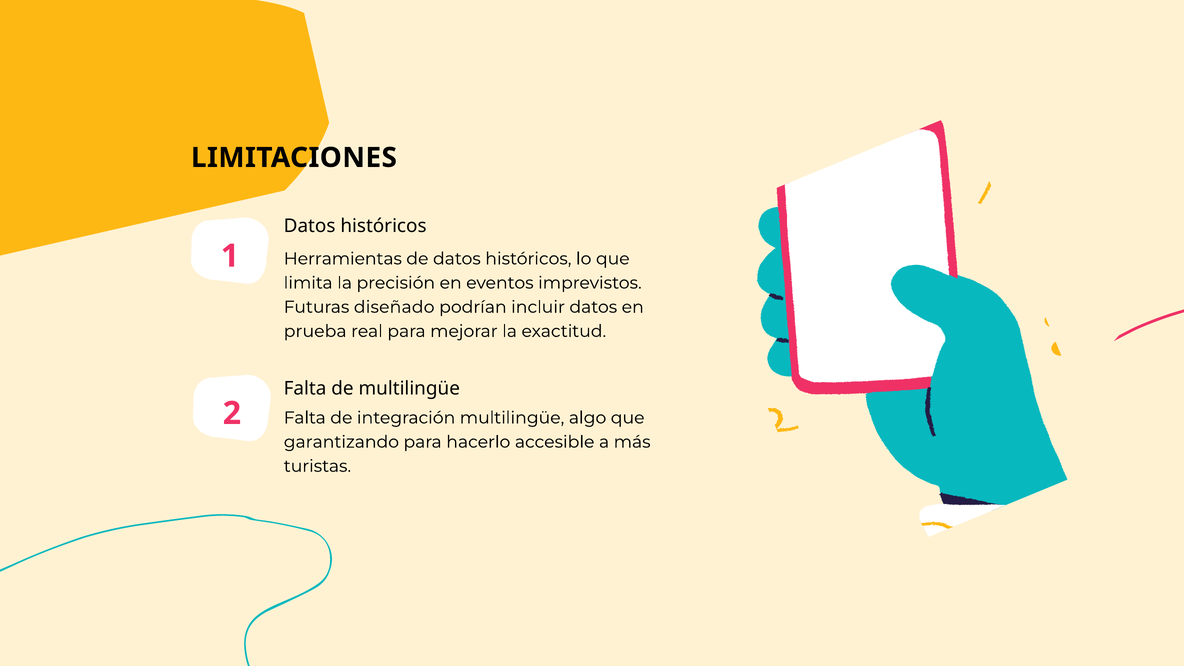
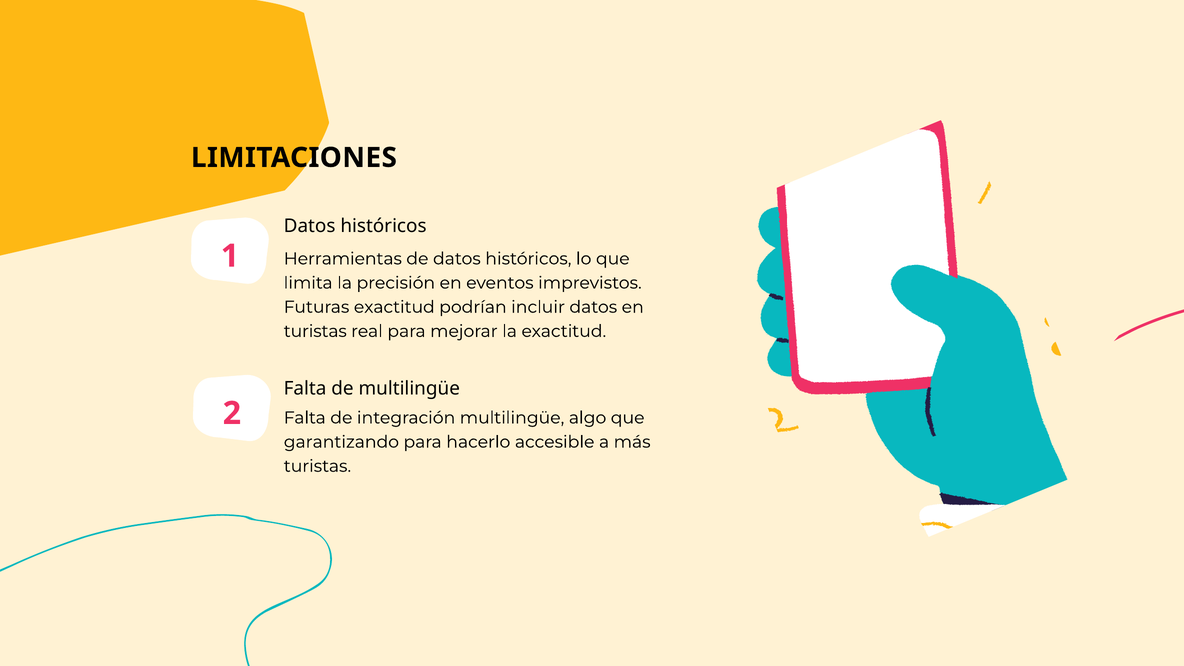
Futuras diseñado: diseñado -> exactitud
prueba at (315, 331): prueba -> turistas
